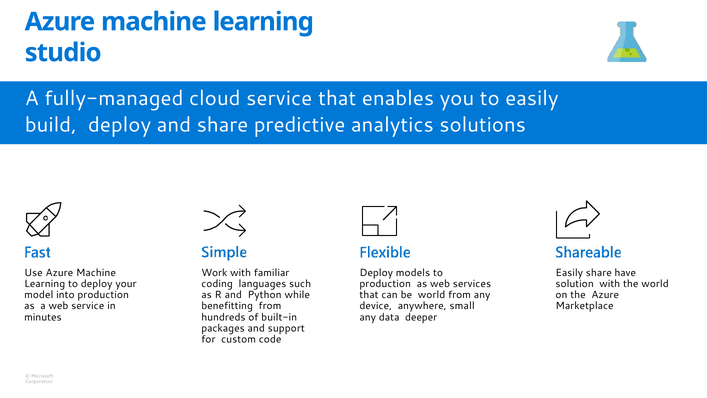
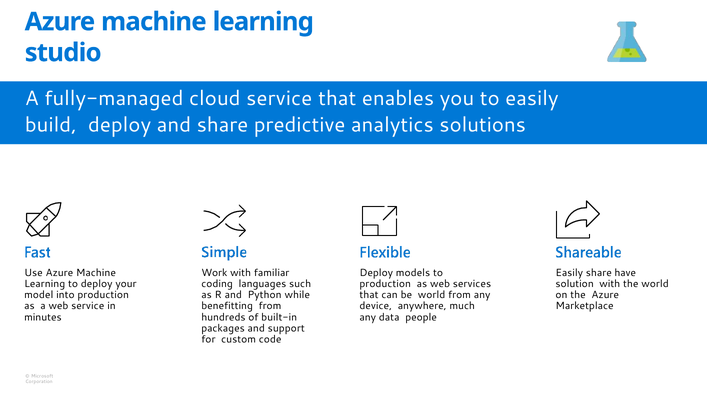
small: small -> much
deeper: deeper -> people
